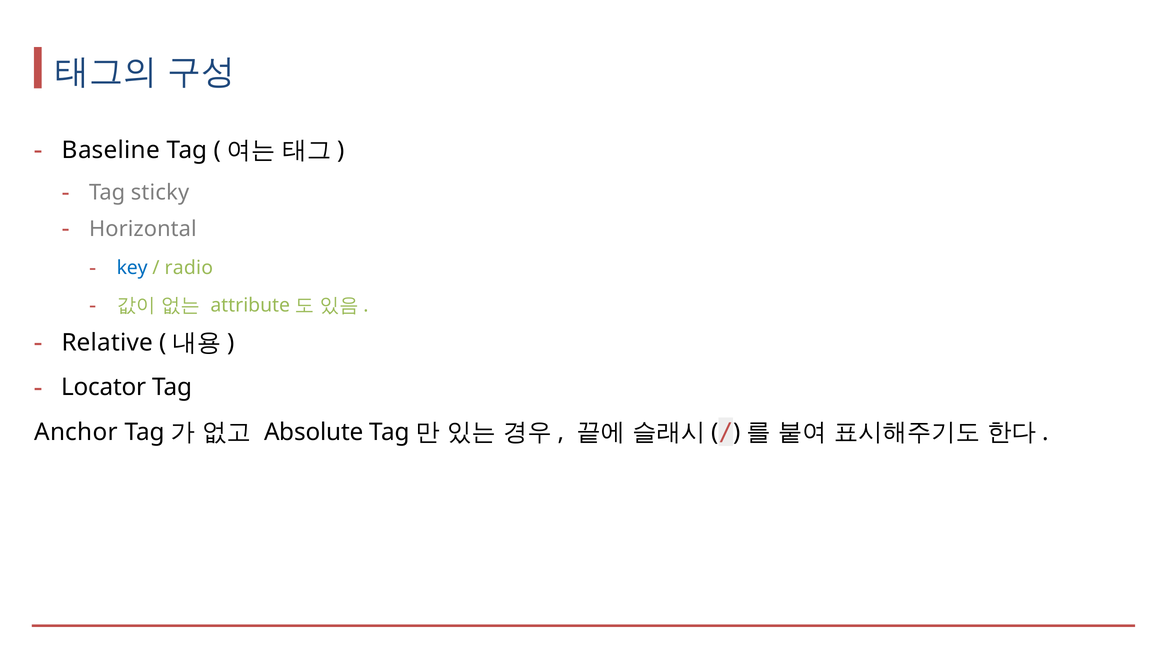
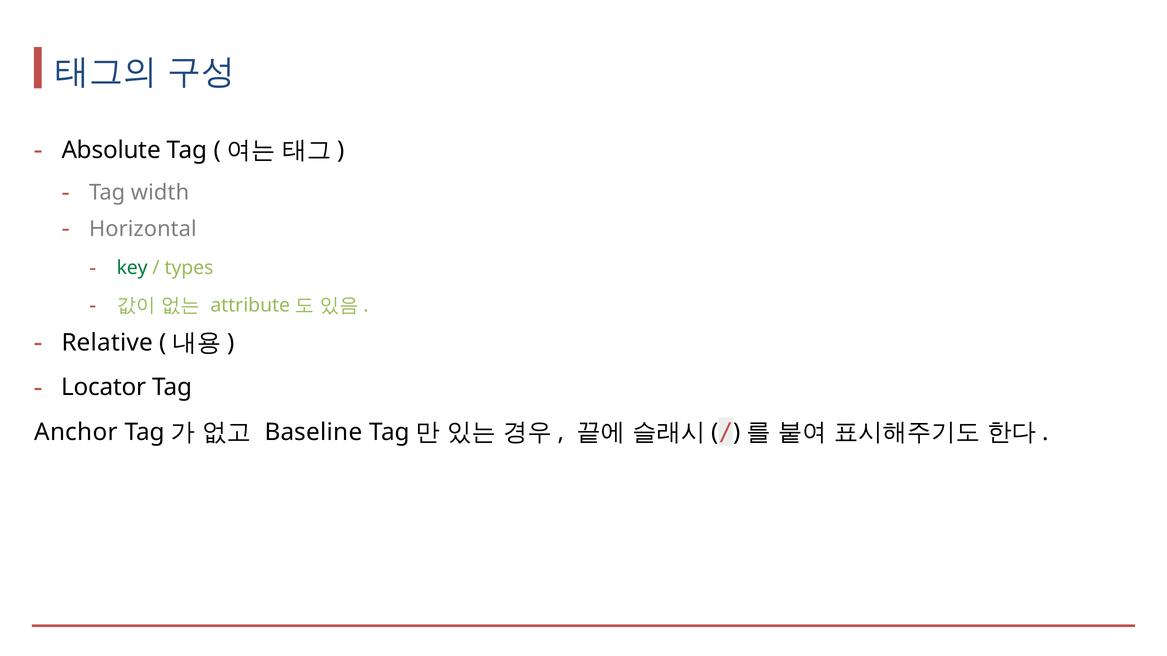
Baseline: Baseline -> Absolute
sticky: sticky -> width
key colour: blue -> green
radio: radio -> types
Absolute: Absolute -> Baseline
